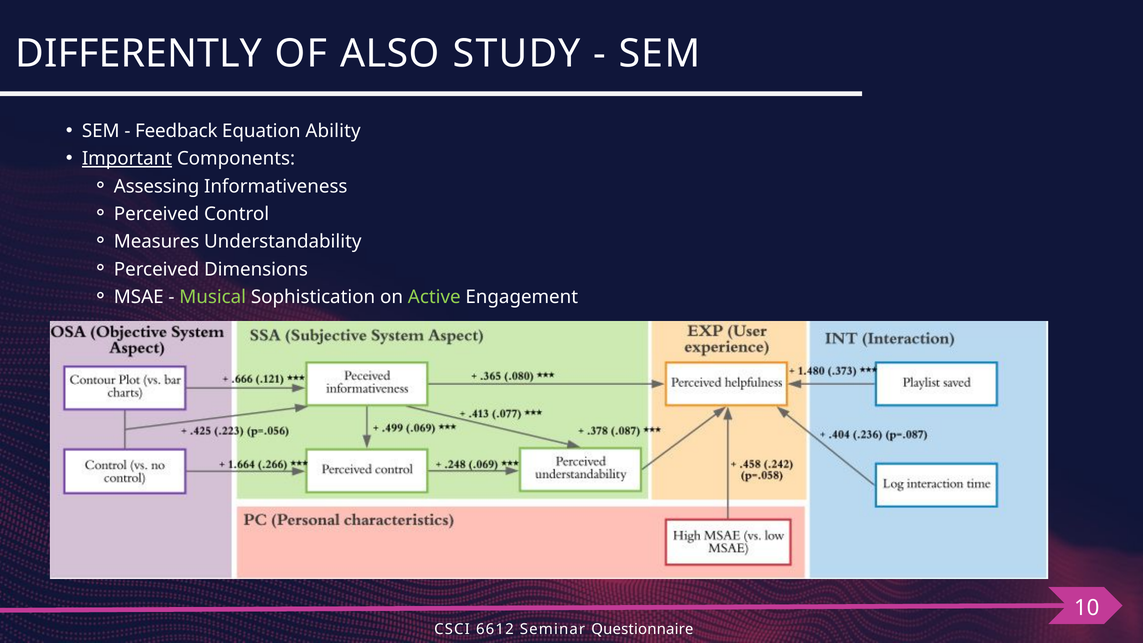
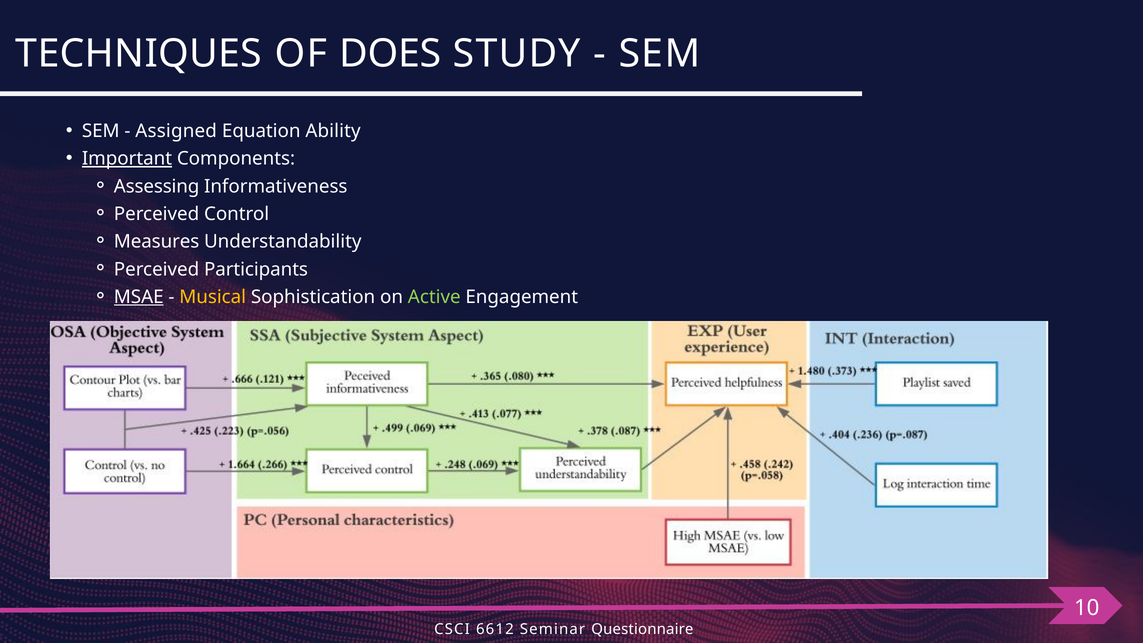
DIFFERENTLY: DIFFERENTLY -> TECHNIQUES
ALSO: ALSO -> DOES
Feedback: Feedback -> Assigned
Dimensions: Dimensions -> Participants
MSAE underline: none -> present
Musical colour: light green -> yellow
